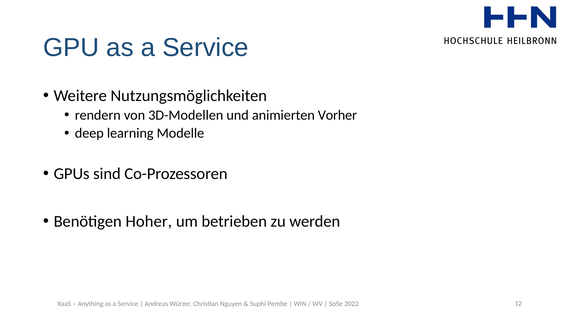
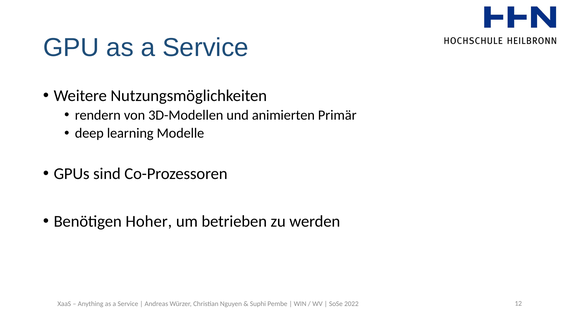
Vorher: Vorher -> Primär
